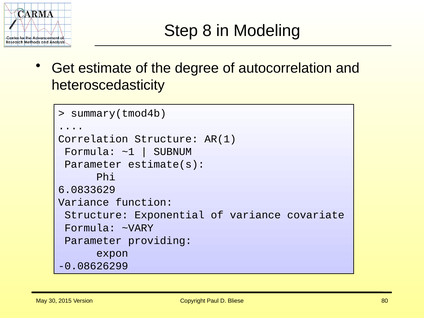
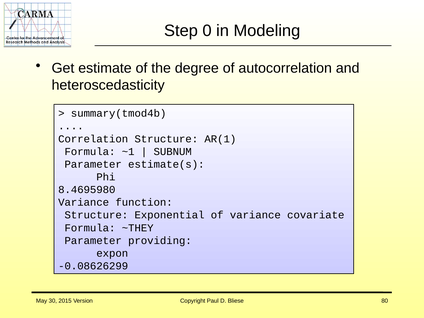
8: 8 -> 0
6.0833629: 6.0833629 -> 8.4695980
~VARY: ~VARY -> ~THEY
